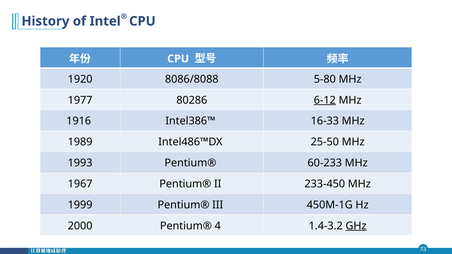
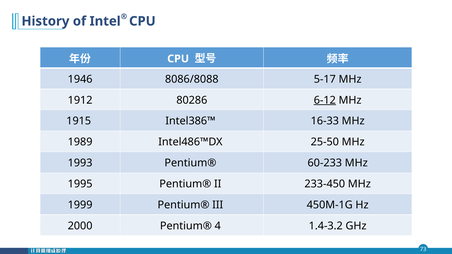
1920: 1920 -> 1946
5-80: 5-80 -> 5-17
1977: 1977 -> 1912
1916: 1916 -> 1915
1967: 1967 -> 1995
GHz underline: present -> none
